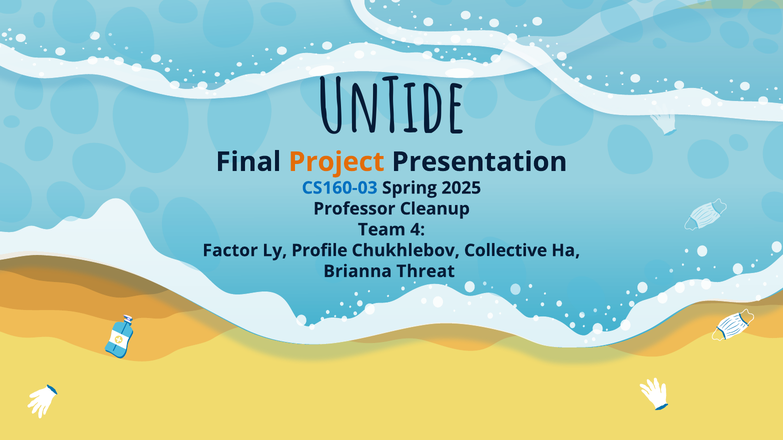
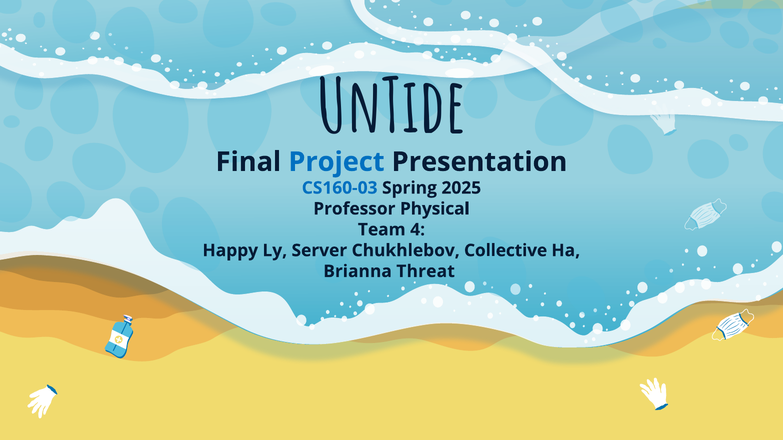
Project colour: orange -> blue
Cleanup: Cleanup -> Physical
Factor: Factor -> Happy
Profile: Profile -> Server
